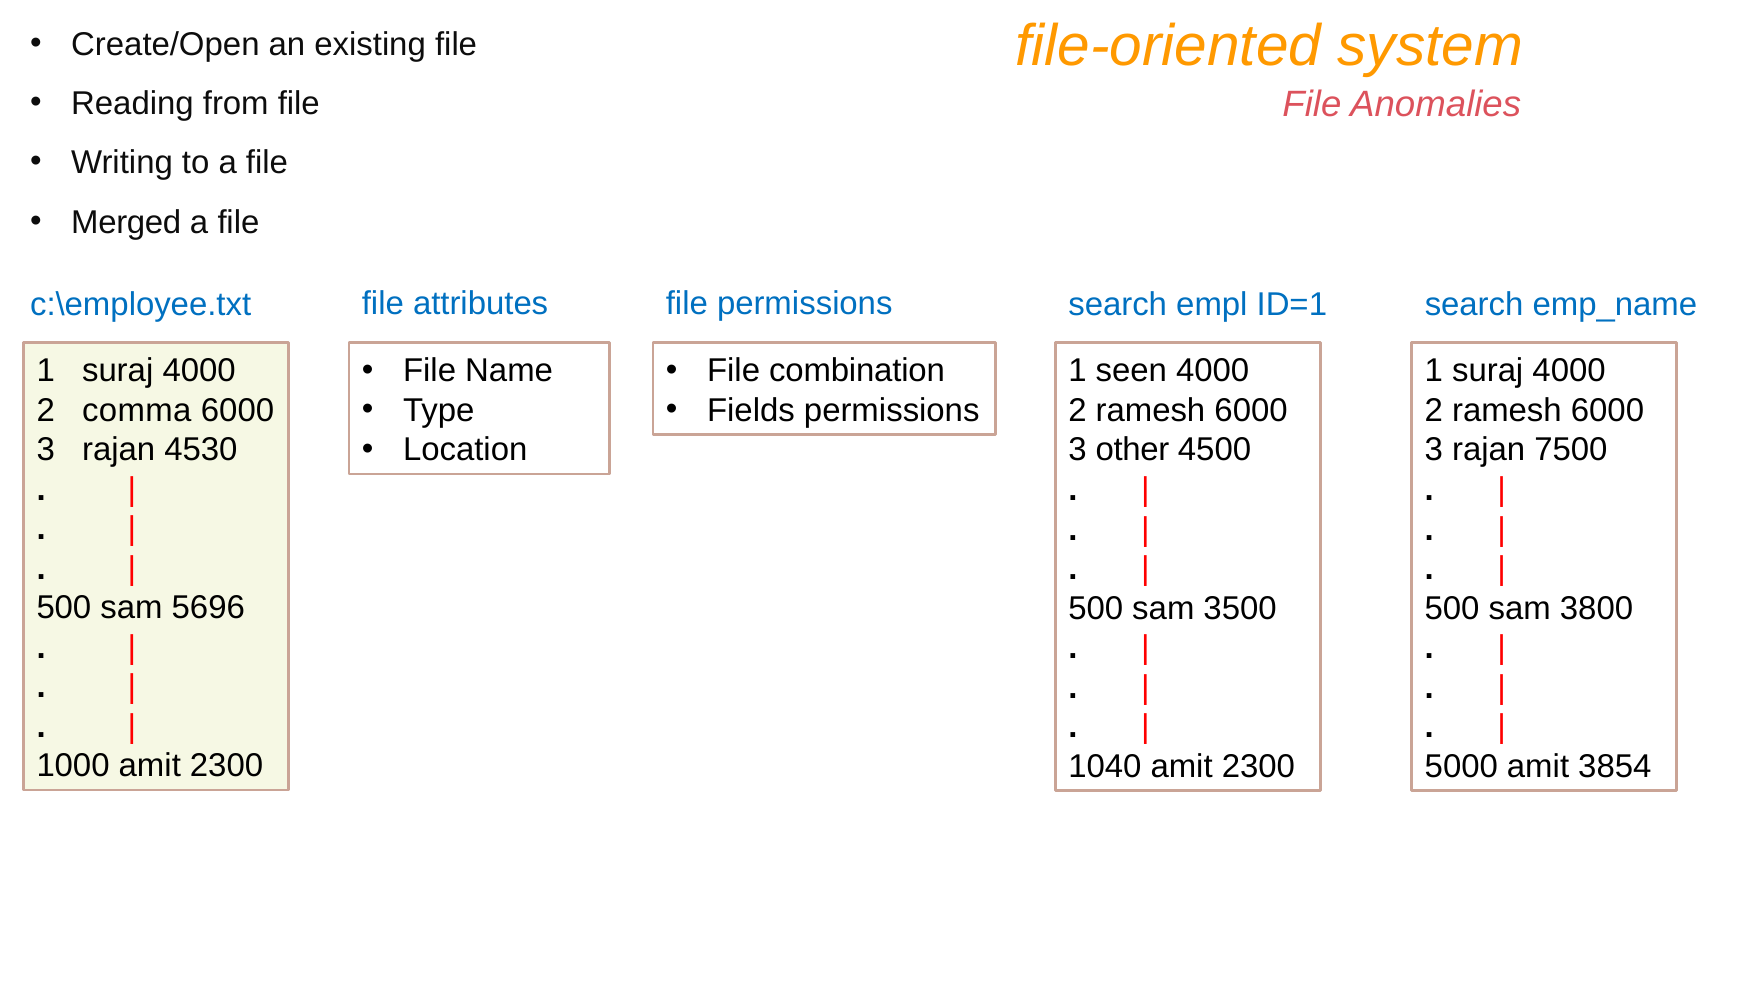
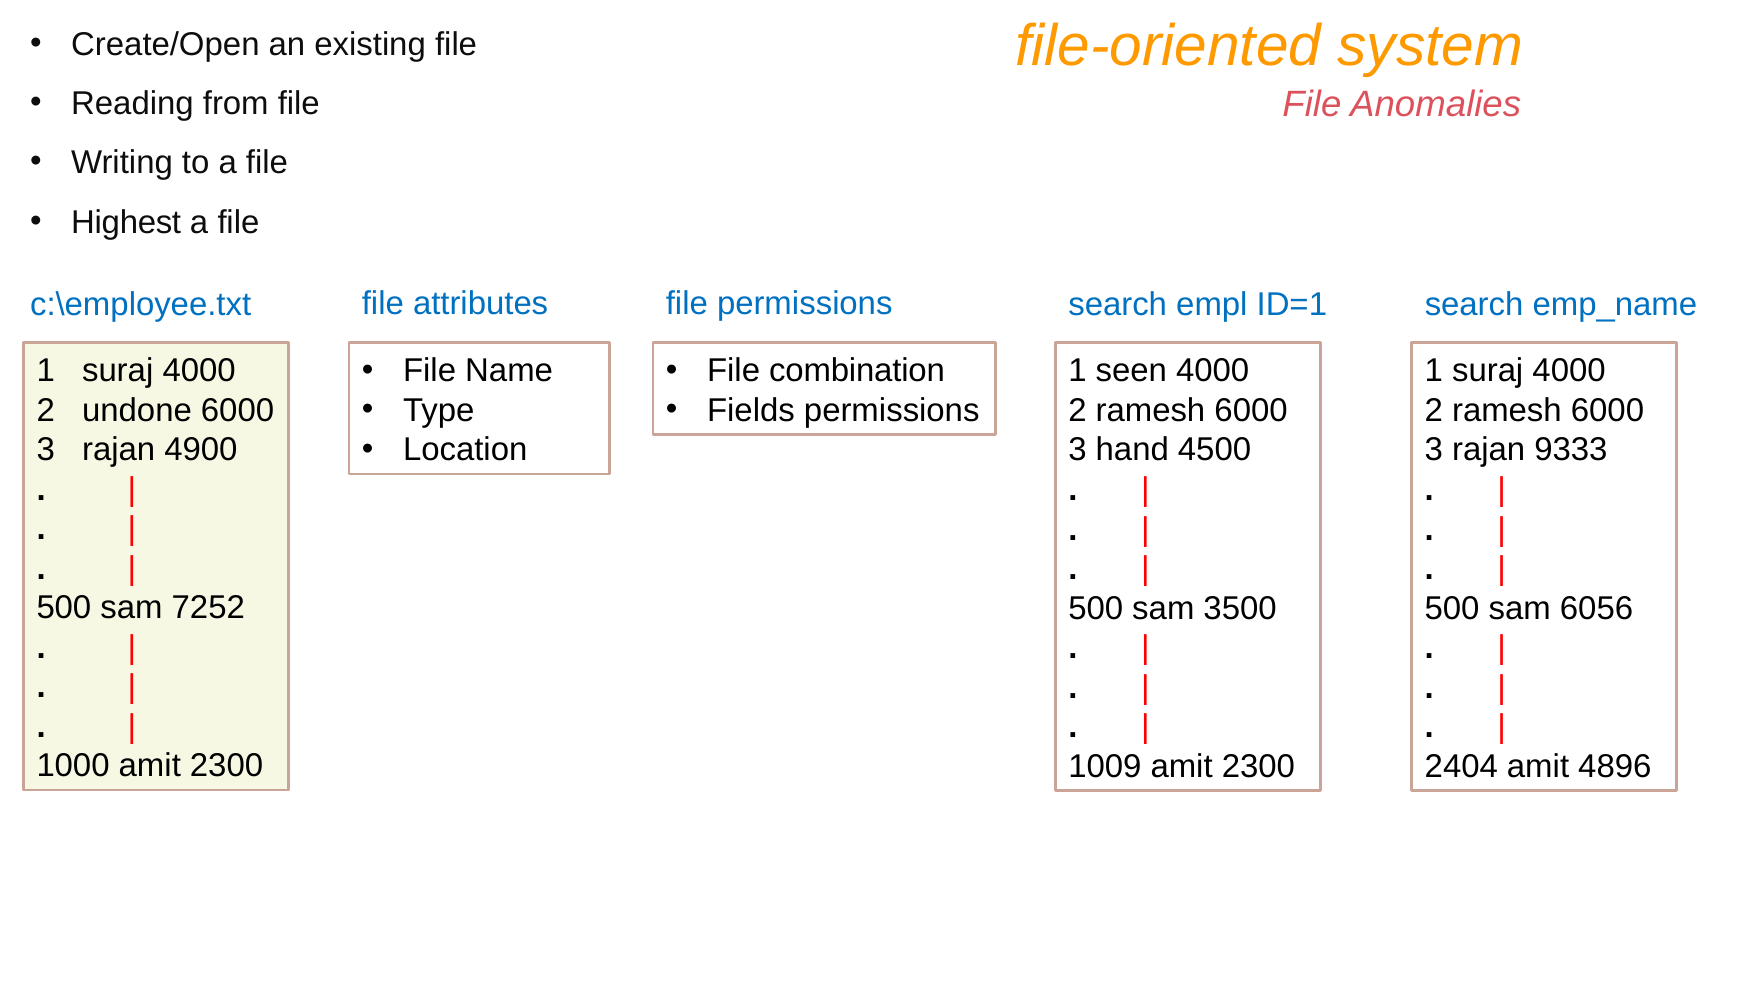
Merged: Merged -> Highest
comma: comma -> undone
4530: 4530 -> 4900
other: other -> hand
7500: 7500 -> 9333
5696: 5696 -> 7252
3800: 3800 -> 6056
1040: 1040 -> 1009
5000: 5000 -> 2404
3854: 3854 -> 4896
